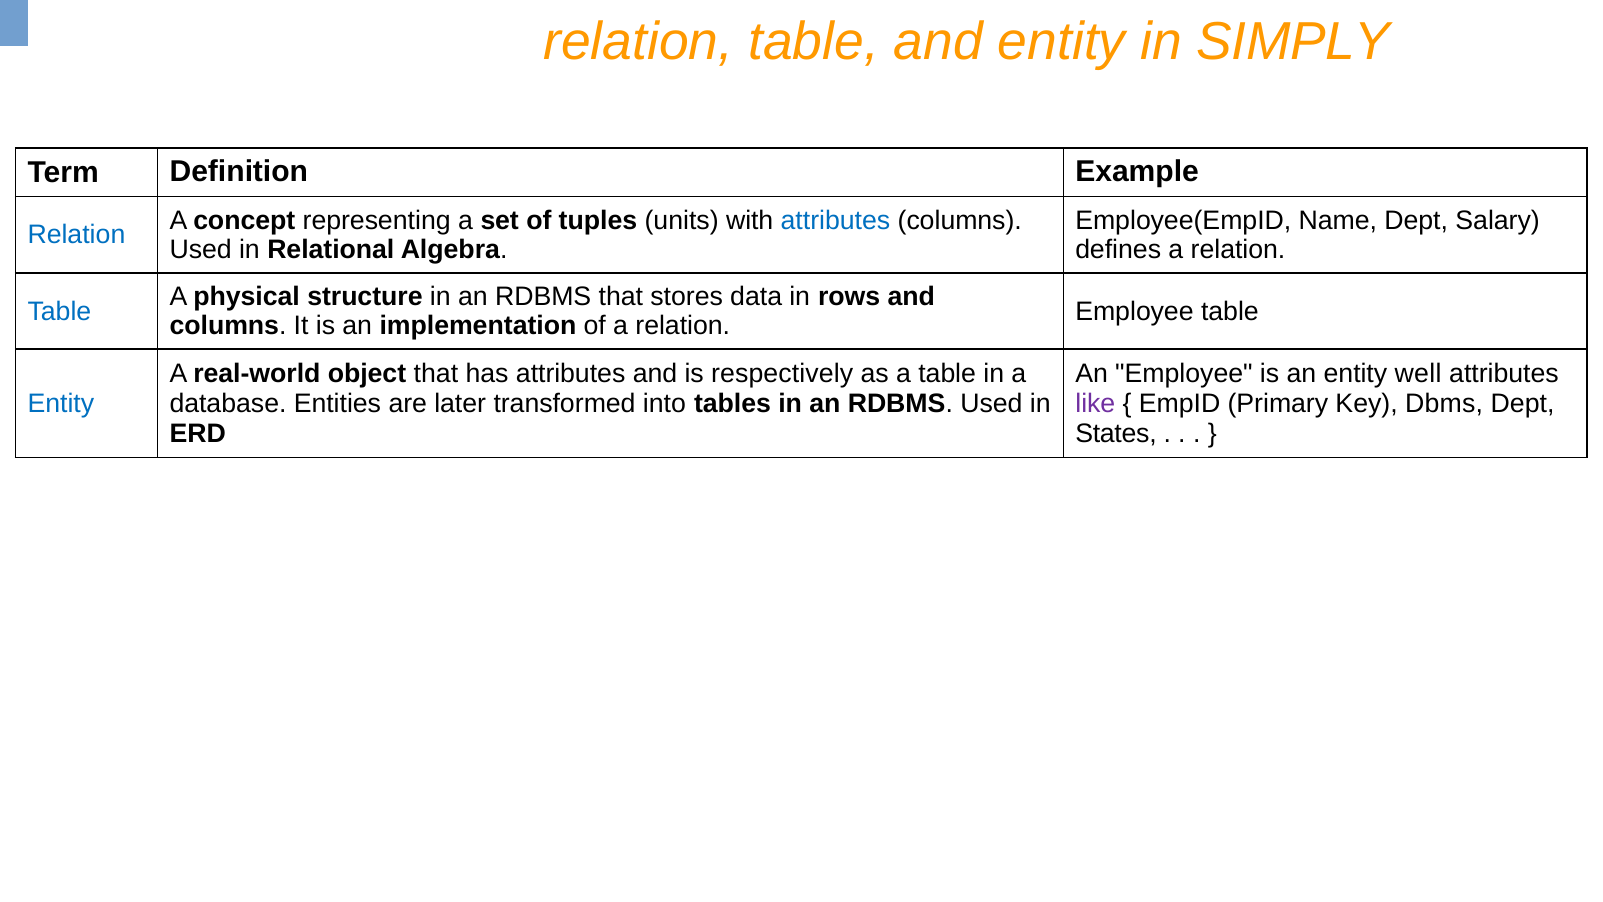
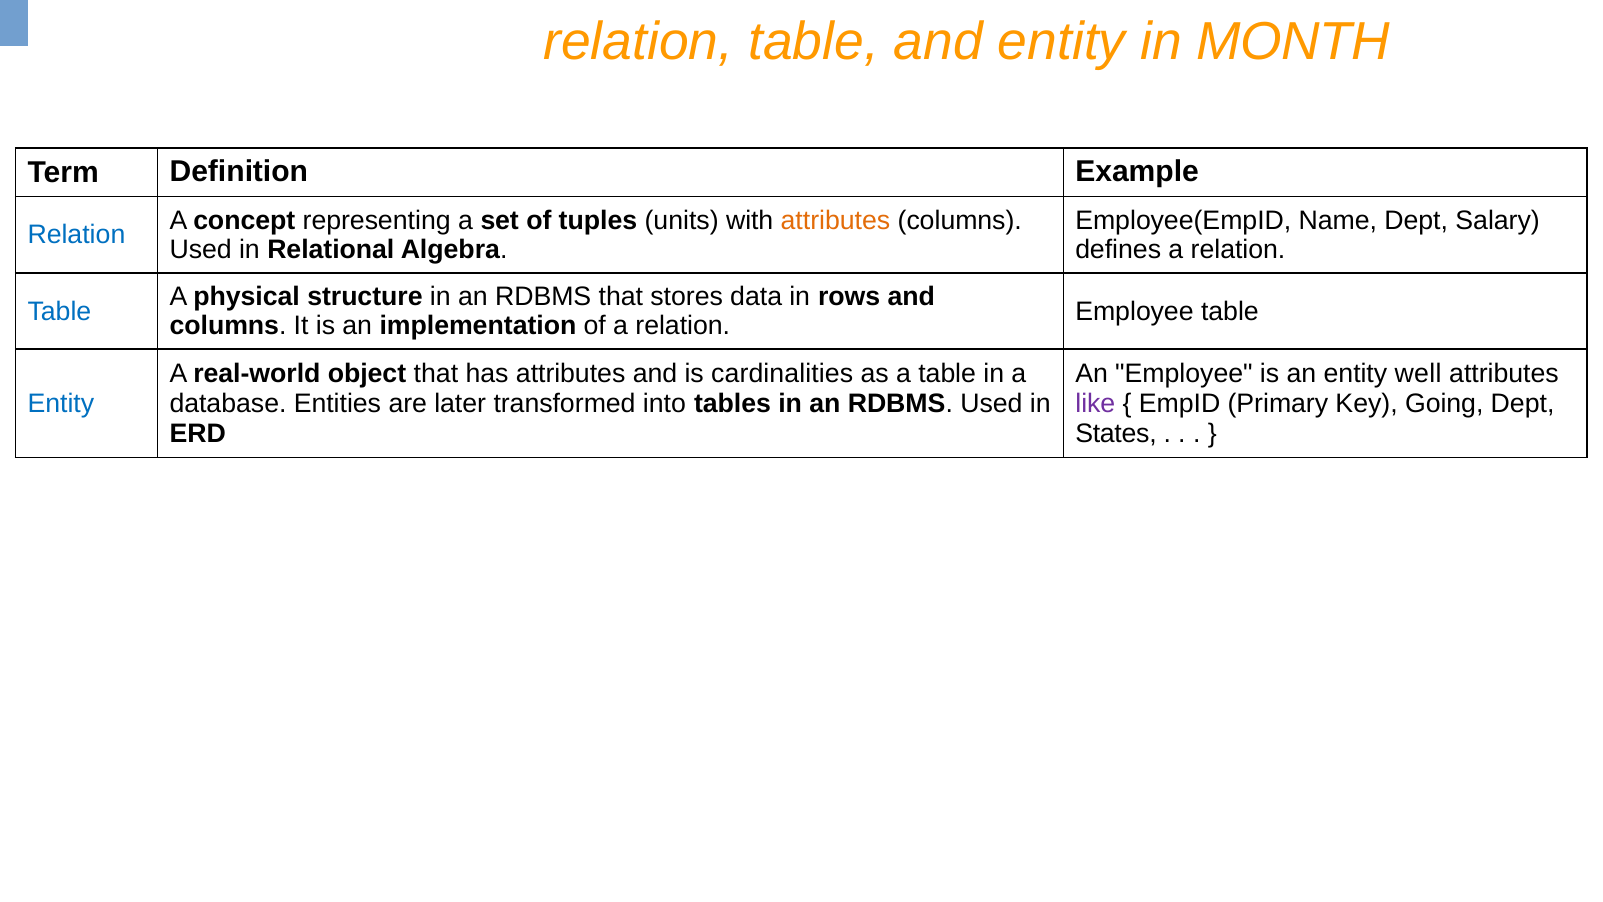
SIMPLY: SIMPLY -> MONTH
attributes at (835, 220) colour: blue -> orange
respectively: respectively -> cardinalities
Dbms: Dbms -> Going
